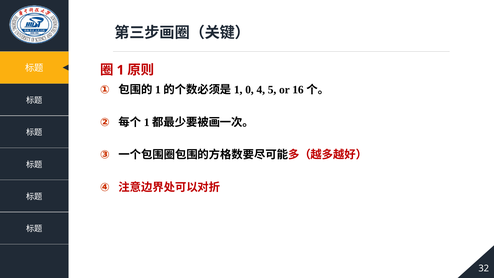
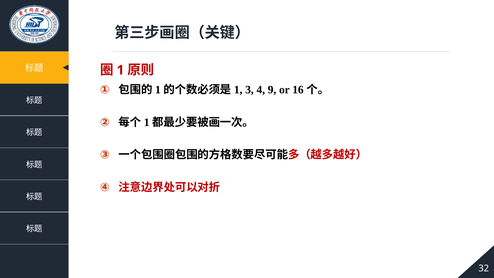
0: 0 -> 3
5: 5 -> 9
